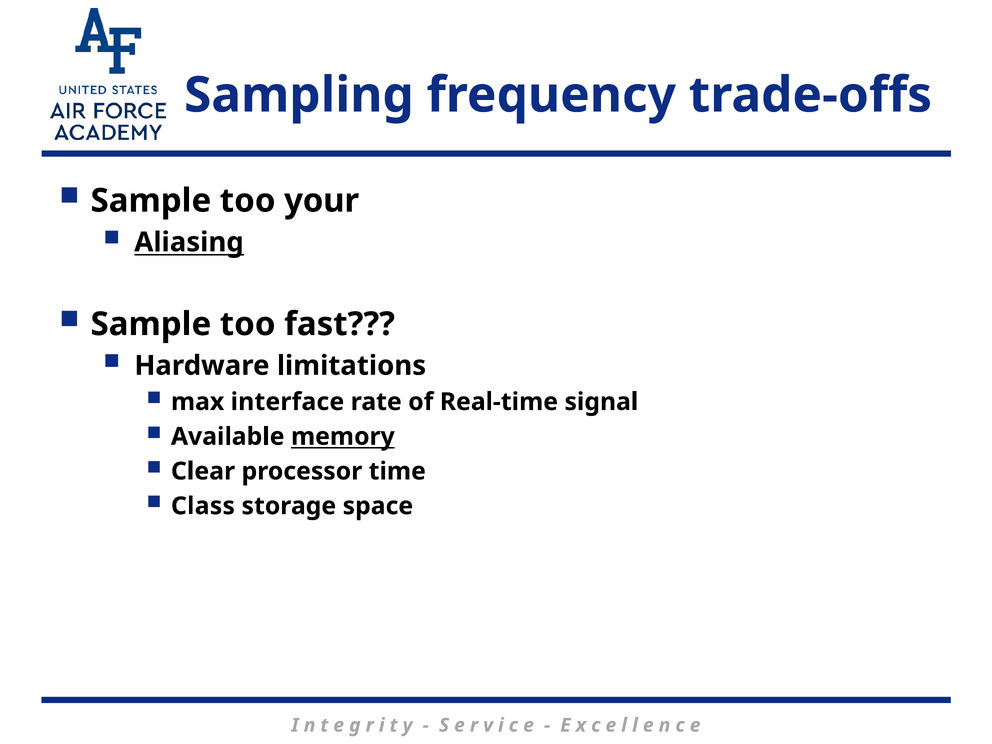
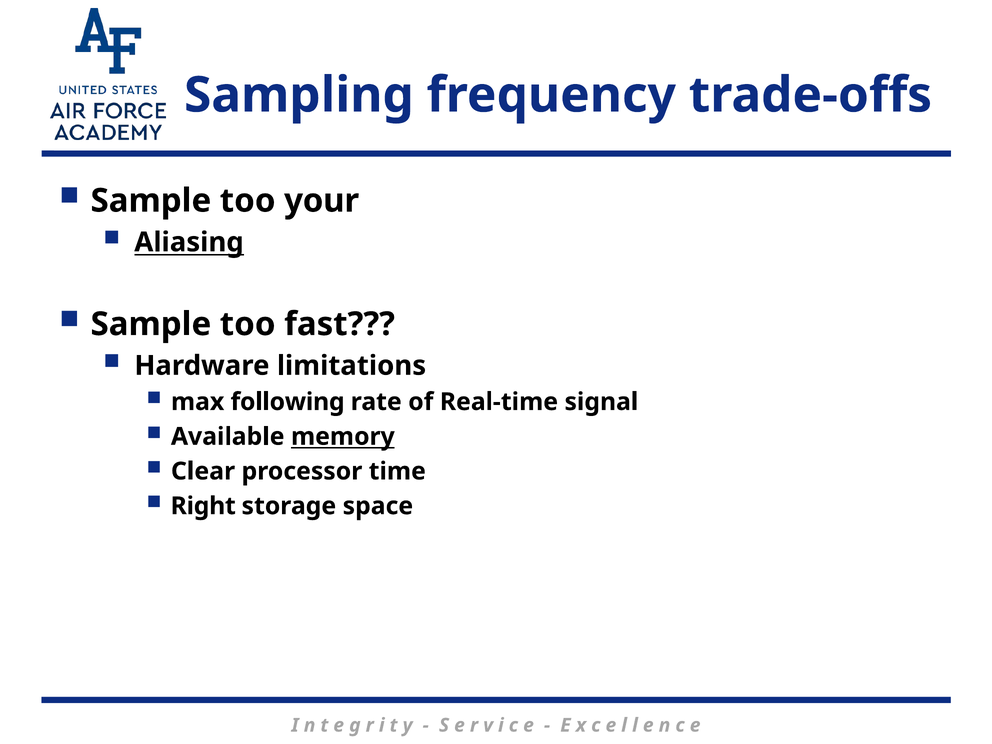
interface: interface -> following
Class: Class -> Right
